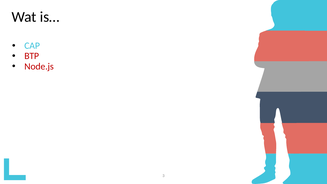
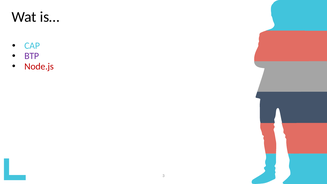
BTP colour: red -> purple
